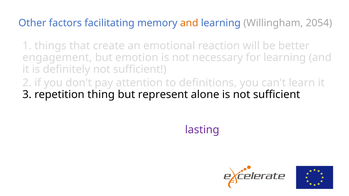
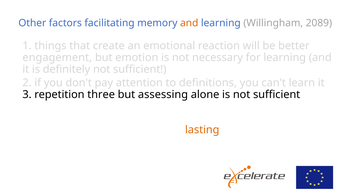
2054: 2054 -> 2089
thing: thing -> three
represent: represent -> assessing
lasting colour: purple -> orange
